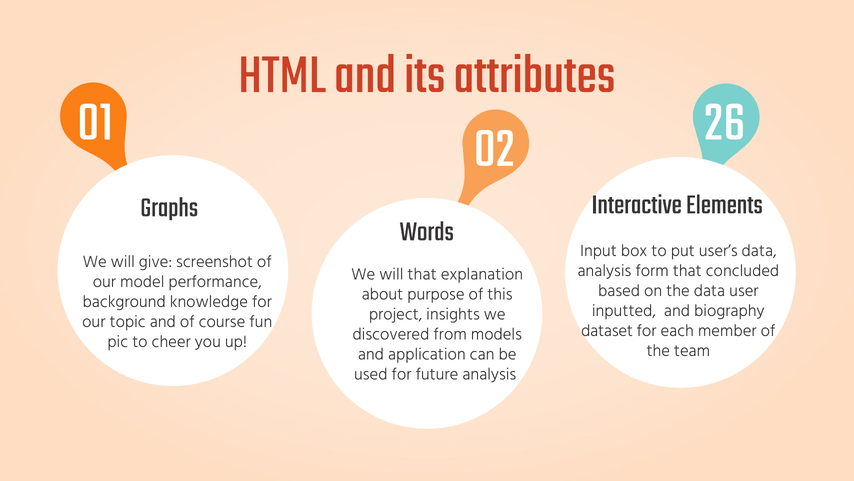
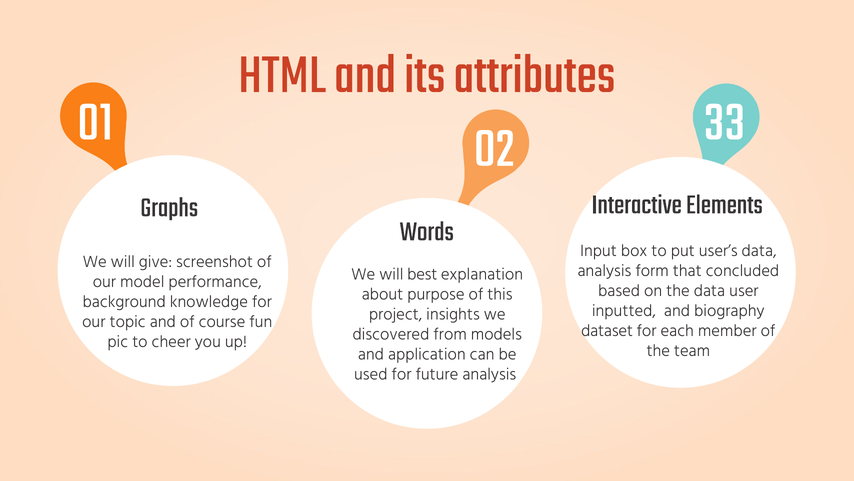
26: 26 -> 33
will that: that -> best
